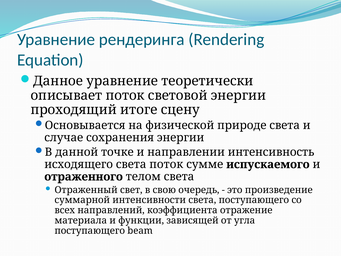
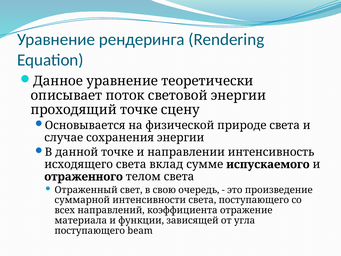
проходящий итоге: итоге -> точке
света поток: поток -> вклад
